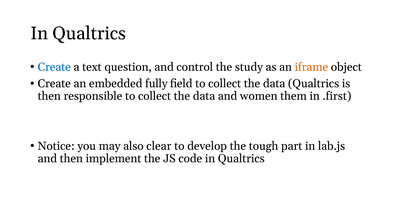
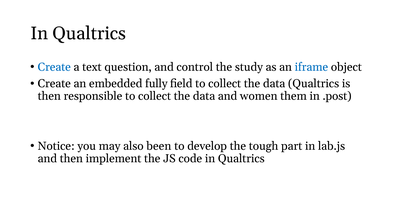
iframe colour: orange -> blue
.first: .first -> .post
clear: clear -> been
